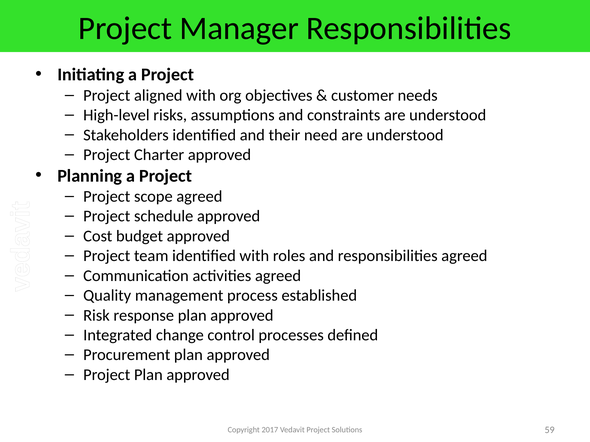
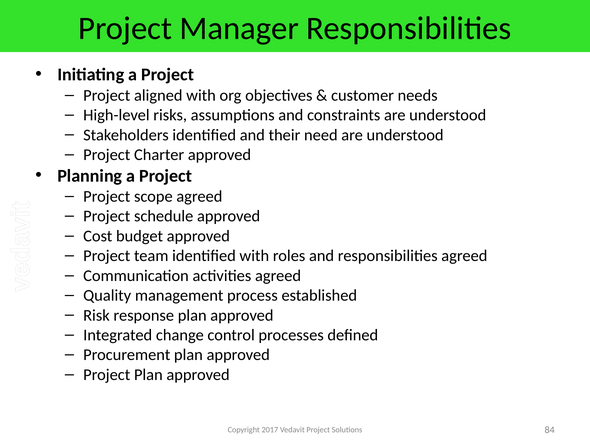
59: 59 -> 84
